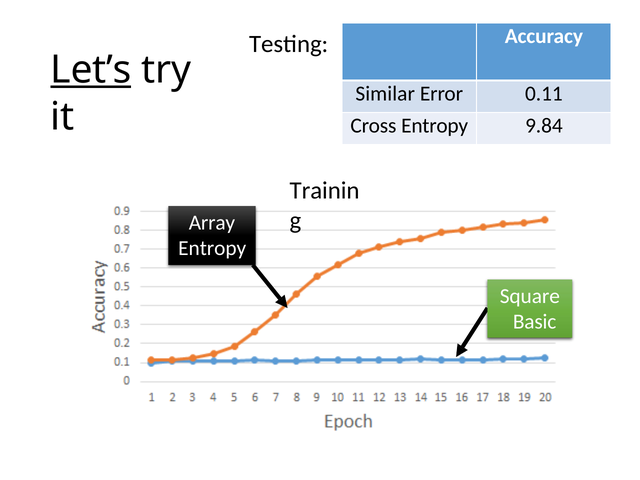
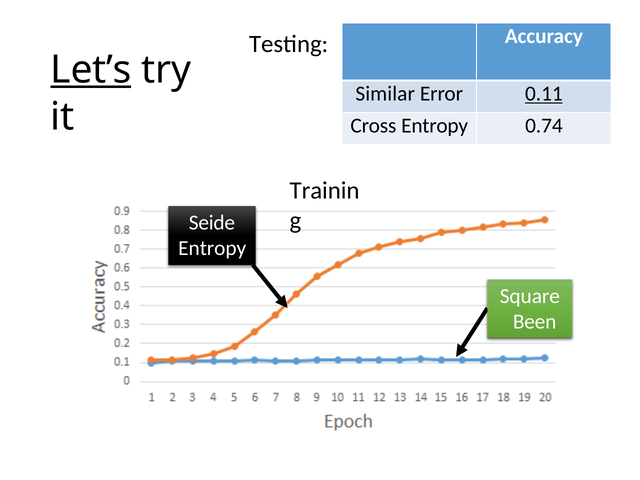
0.11 underline: none -> present
9.84: 9.84 -> 0.74
Array: Array -> Seide
Basic: Basic -> Been
